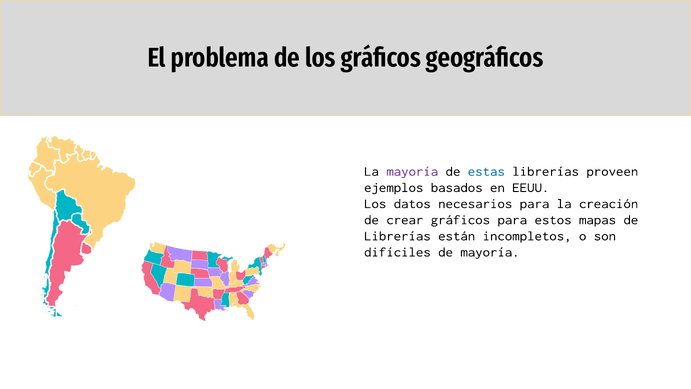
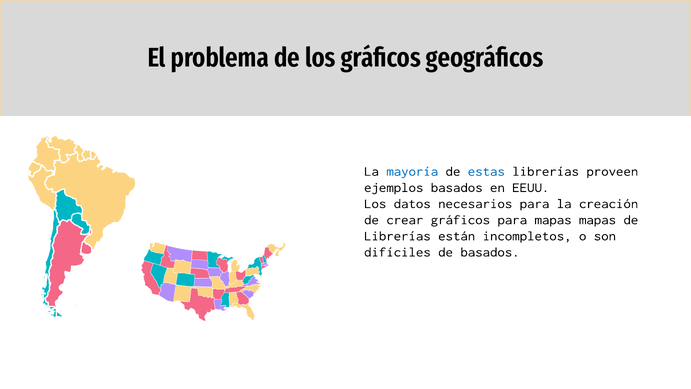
mayoría at (412, 171) colour: purple -> blue
para estos: estos -> mapas
de mayoría: mayoría -> basados
